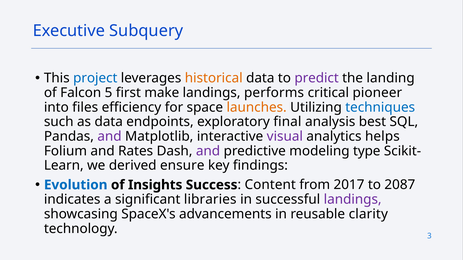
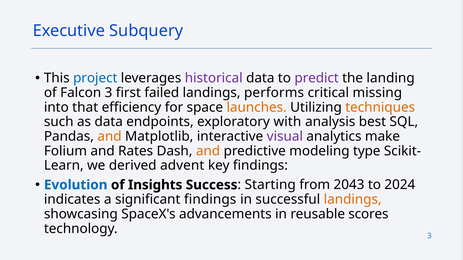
historical colour: orange -> purple
Falcon 5: 5 -> 3
make: make -> failed
pioneer: pioneer -> missing
files: files -> that
techniques colour: blue -> orange
final: final -> with
and at (109, 137) colour: purple -> orange
helps: helps -> make
and at (208, 151) colour: purple -> orange
ensure: ensure -> advent
Content: Content -> Starting
2017: 2017 -> 2043
2087: 2087 -> 2024
significant libraries: libraries -> findings
landings at (353, 200) colour: purple -> orange
clarity: clarity -> scores
